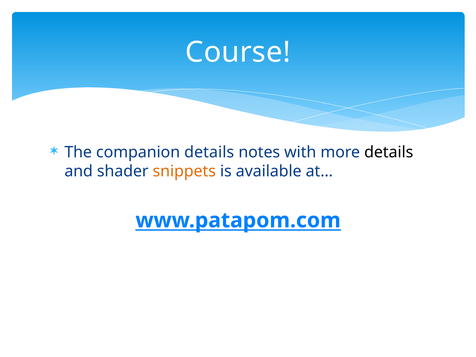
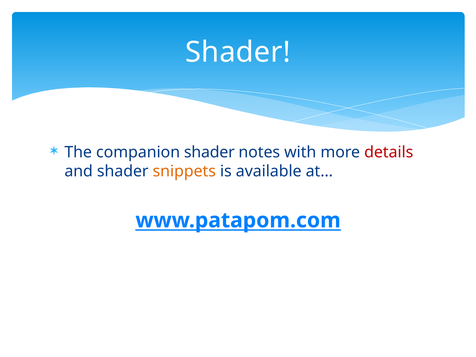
Course at (238, 52): Course -> Shader
companion details: details -> shader
details at (389, 152) colour: black -> red
